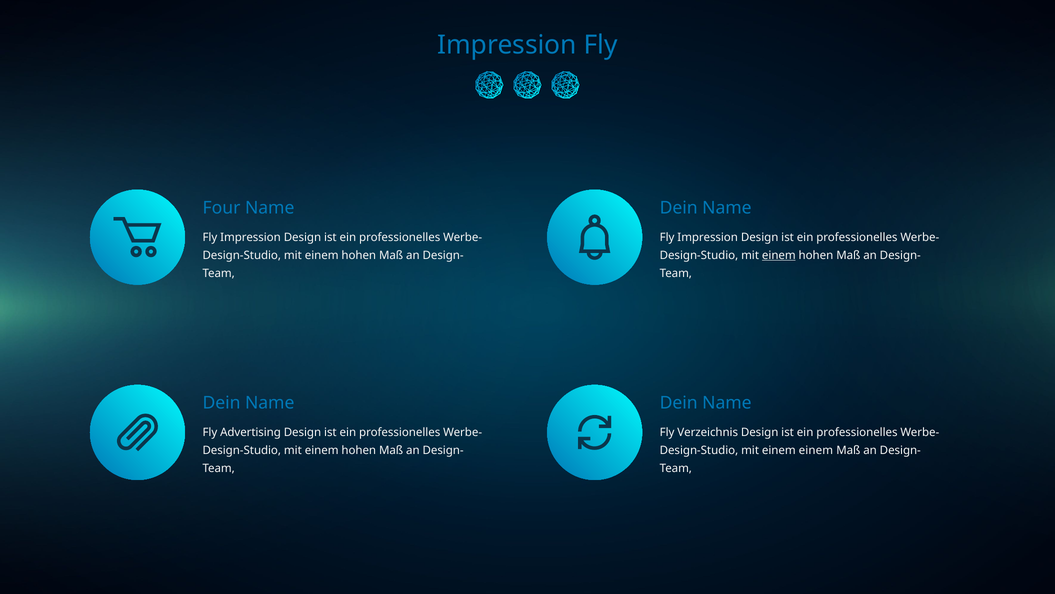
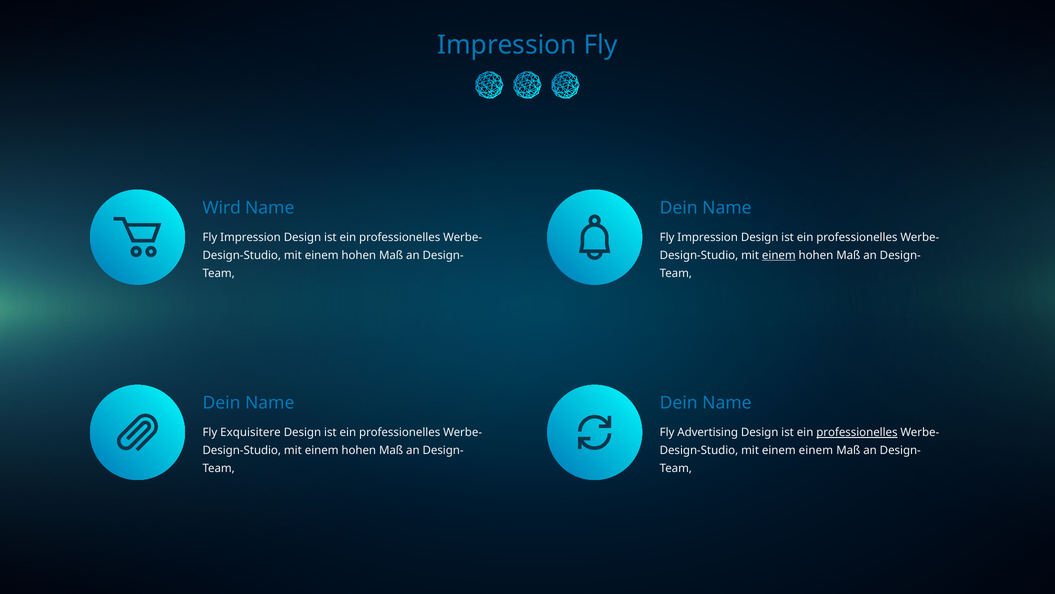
Four: Four -> Wird
Advertising: Advertising -> Exquisitere
Verzeichnis: Verzeichnis -> Advertising
professionelles at (857, 432) underline: none -> present
